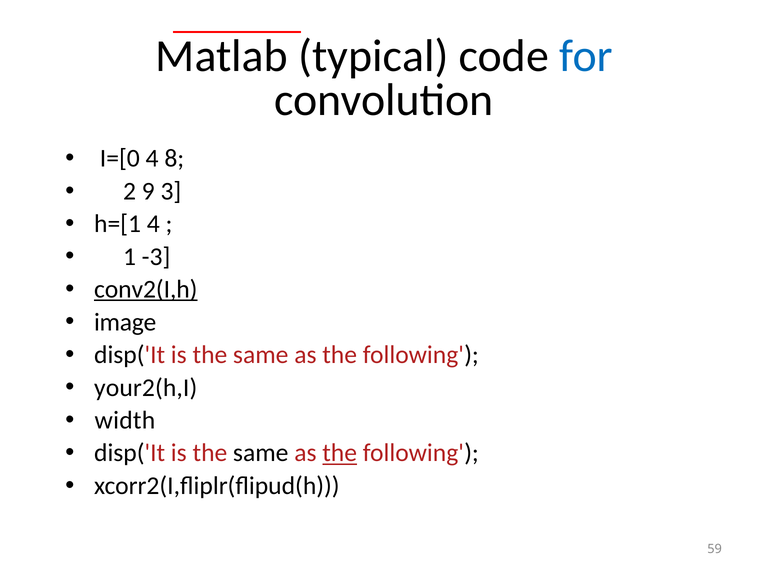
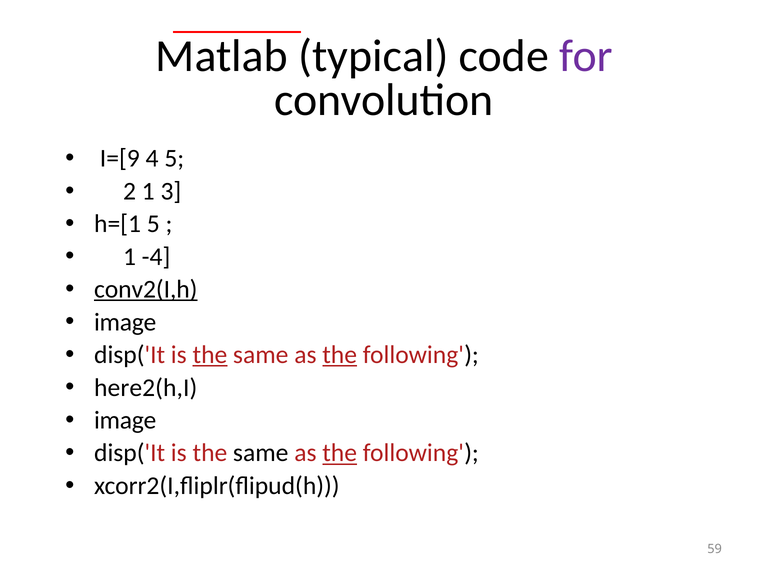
for colour: blue -> purple
I=[0: I=[0 -> I=[9
4 8: 8 -> 5
2 9: 9 -> 1
h=[1 4: 4 -> 5
-3: -3 -> -4
the at (210, 355) underline: none -> present
the at (340, 355) underline: none -> present
your2(h,I: your2(h,I -> here2(h,I
width at (125, 420): width -> image
